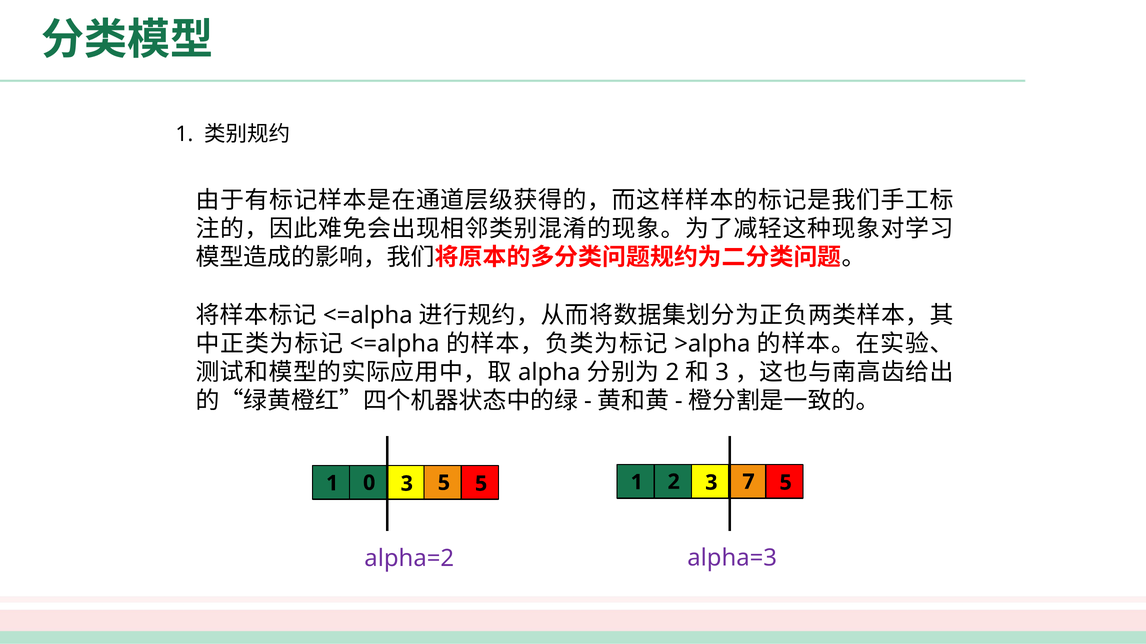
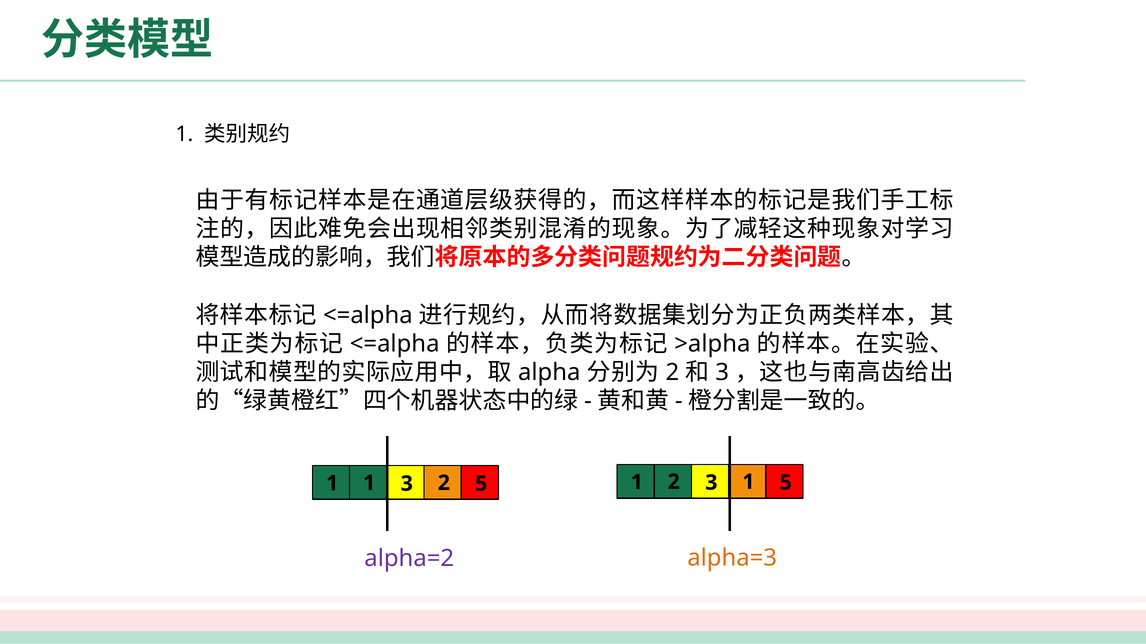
3 7: 7 -> 1
1 0: 0 -> 1
3 5: 5 -> 2
alpha=3 colour: purple -> orange
